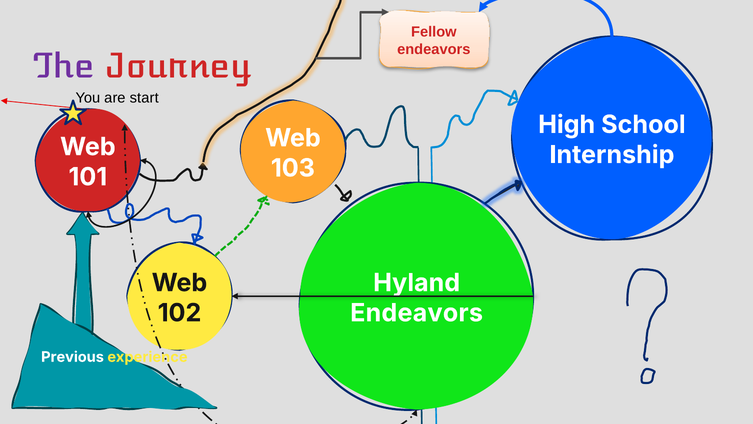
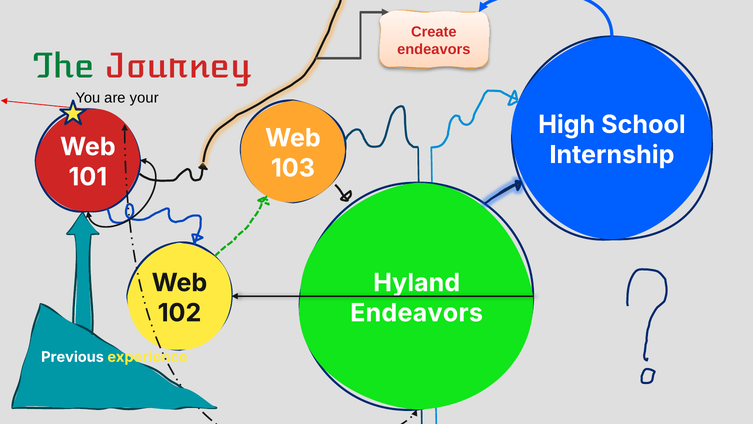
Fellow: Fellow -> Create
The colour: purple -> green
start: start -> your
